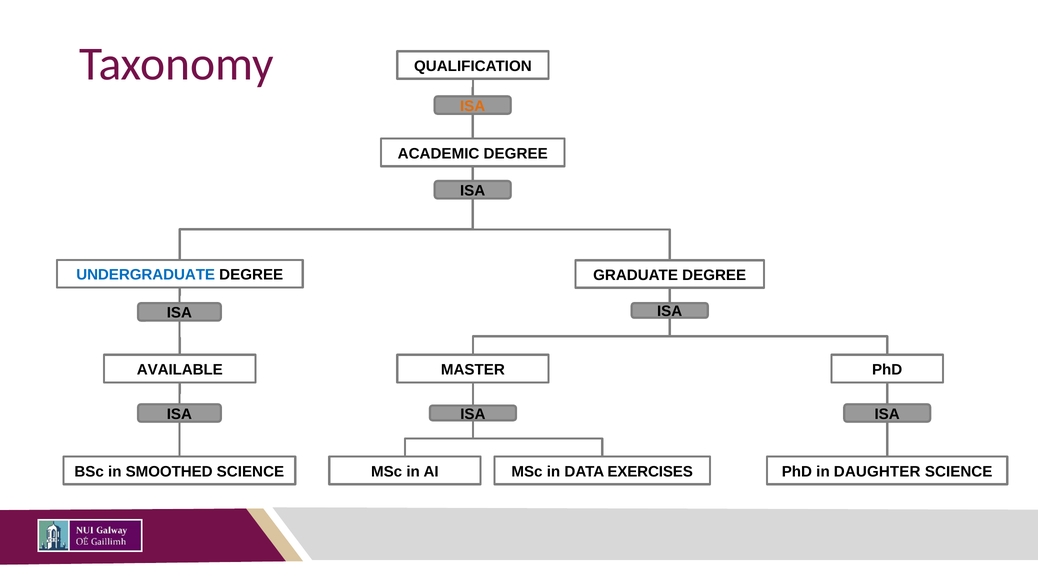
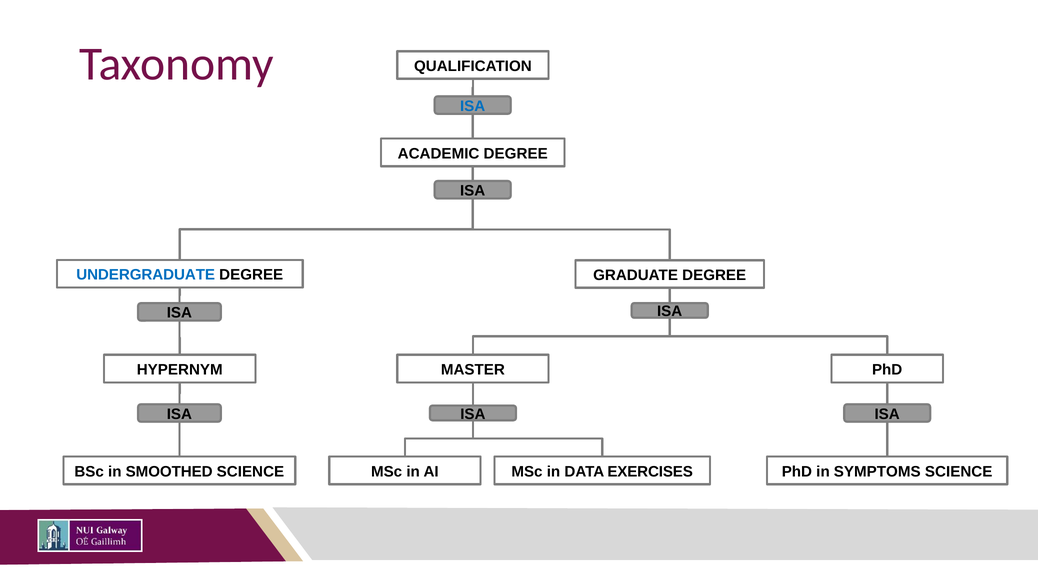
ISA at (473, 106) colour: orange -> blue
AVAILABLE: AVAILABLE -> HYPERNYM
DAUGHTER: DAUGHTER -> SYMPTOMS
